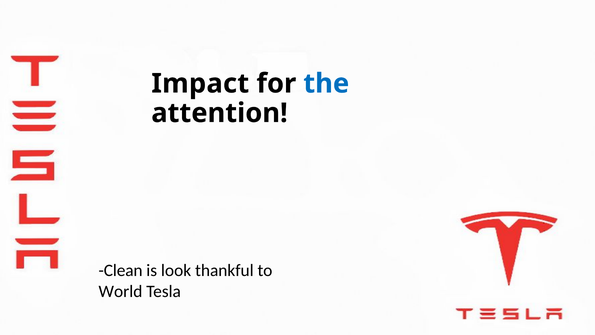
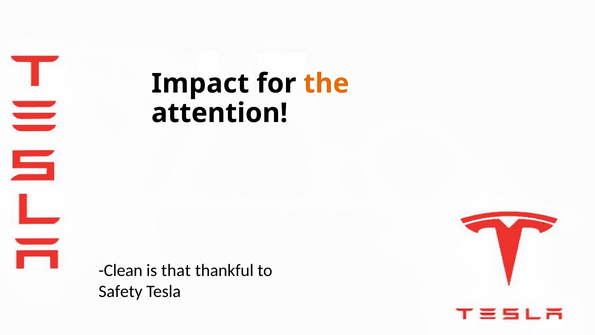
the colour: blue -> orange
look: look -> that
World: World -> Safety
